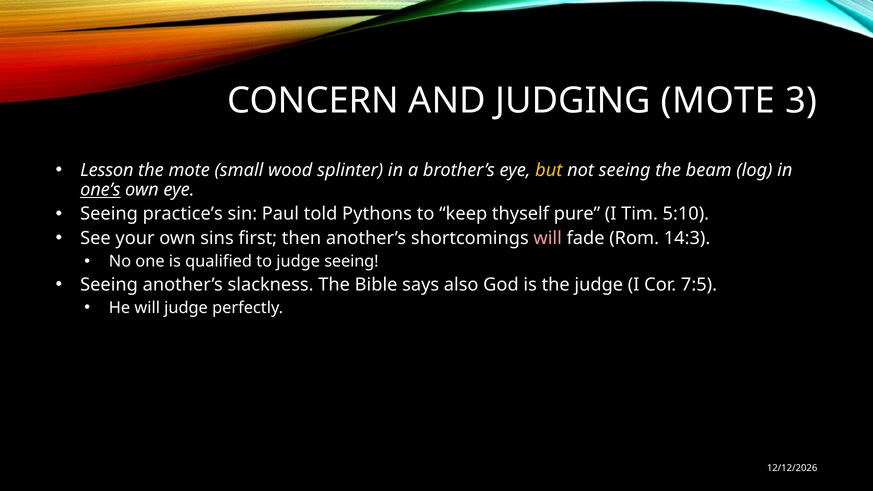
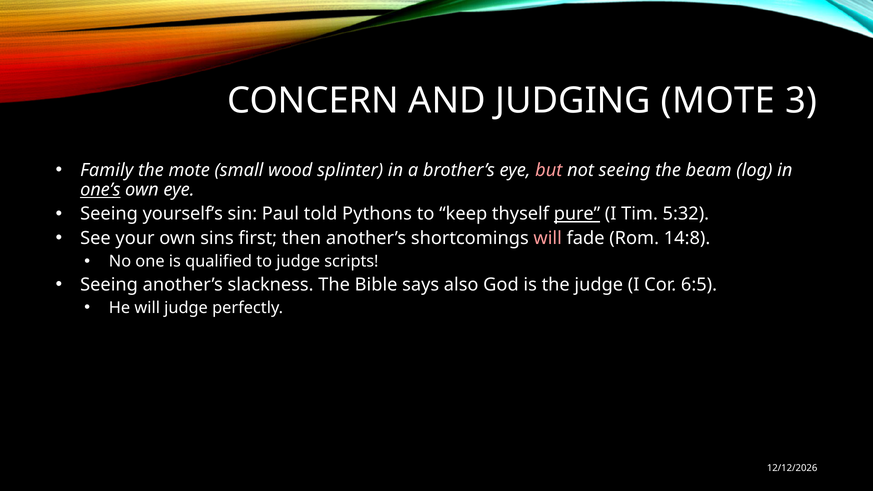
Lesson: Lesson -> Family
but colour: yellow -> pink
practice’s: practice’s -> yourself’s
pure underline: none -> present
5:10: 5:10 -> 5:32
14:3: 14:3 -> 14:8
judge seeing: seeing -> scripts
7:5: 7:5 -> 6:5
